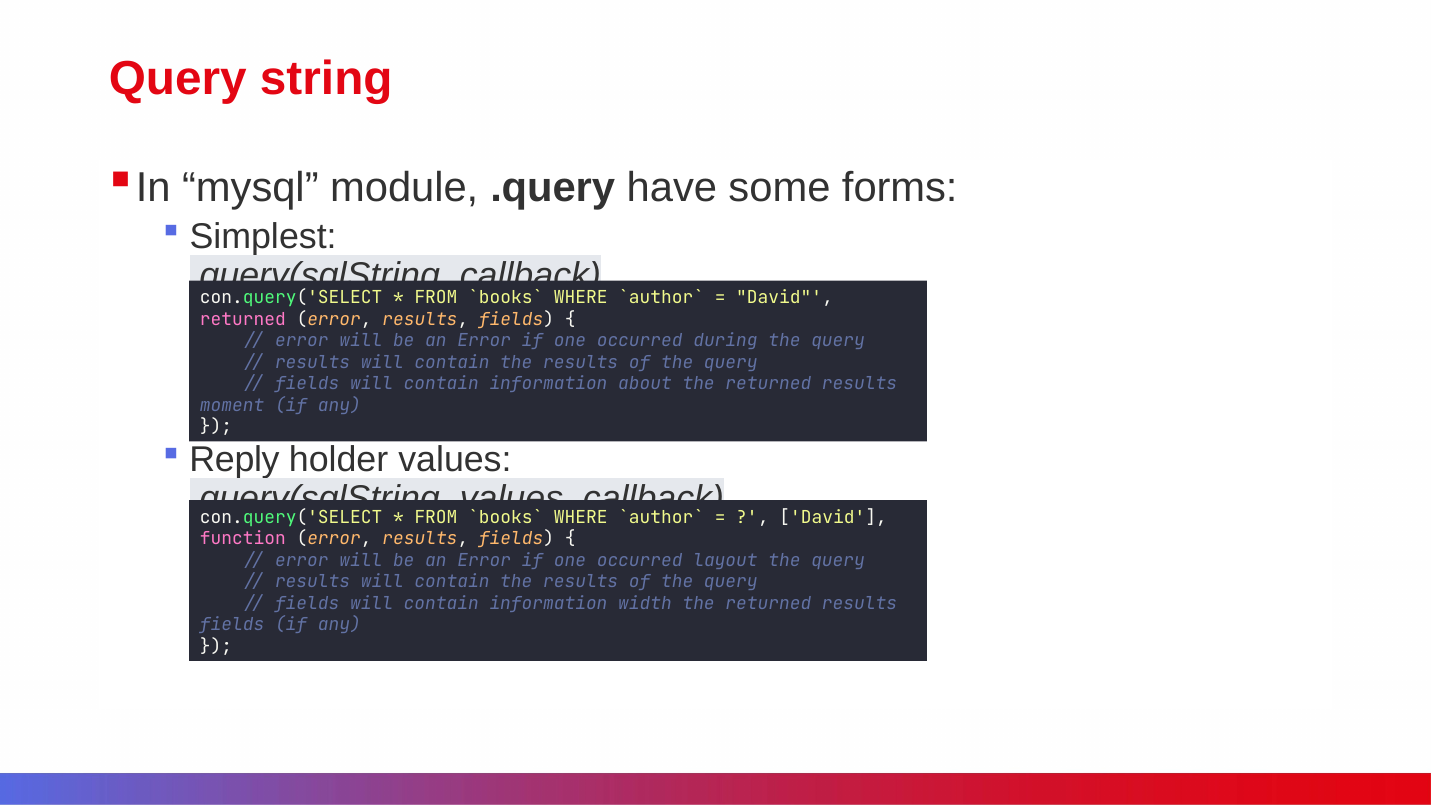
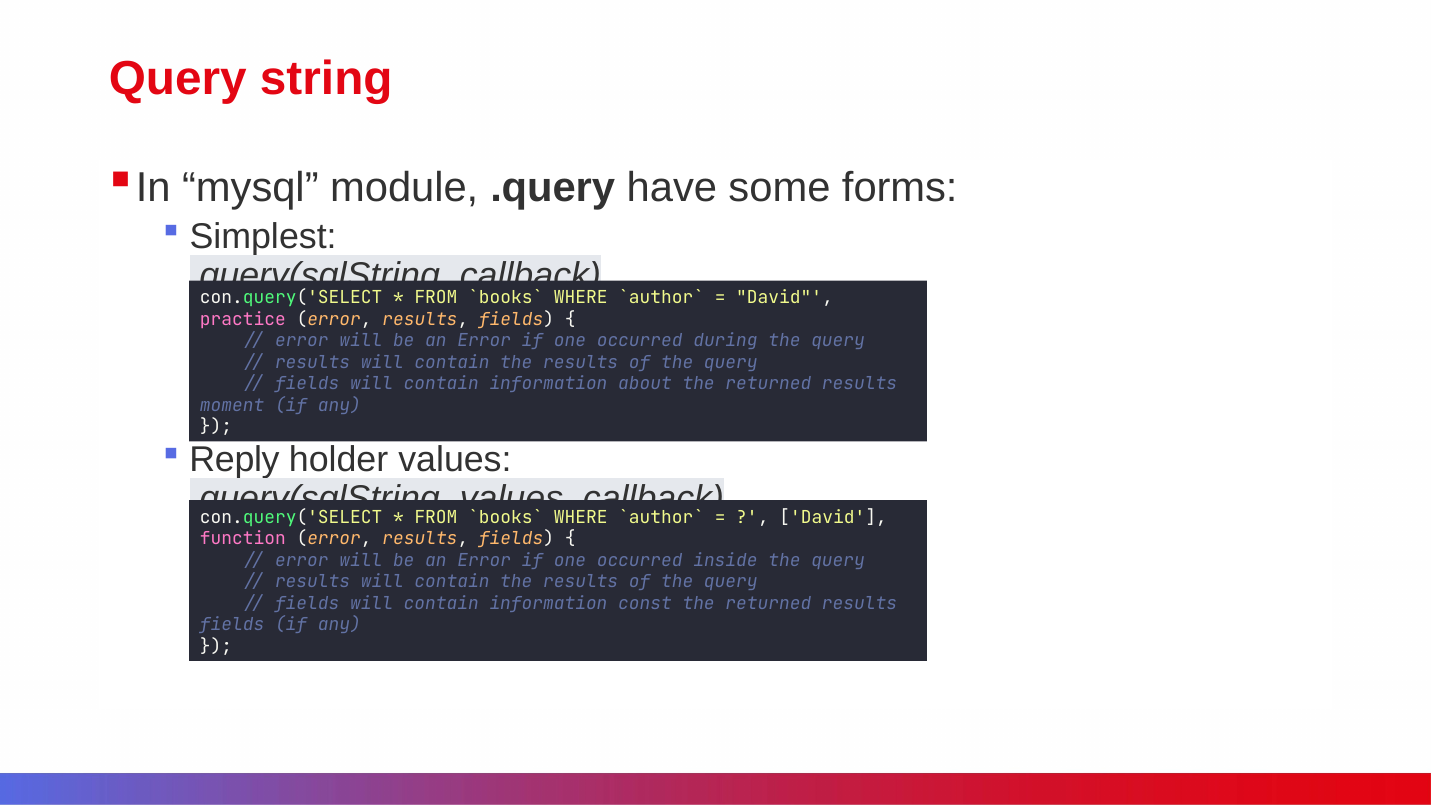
returned at (243, 319): returned -> practice
layout: layout -> inside
width: width -> const
